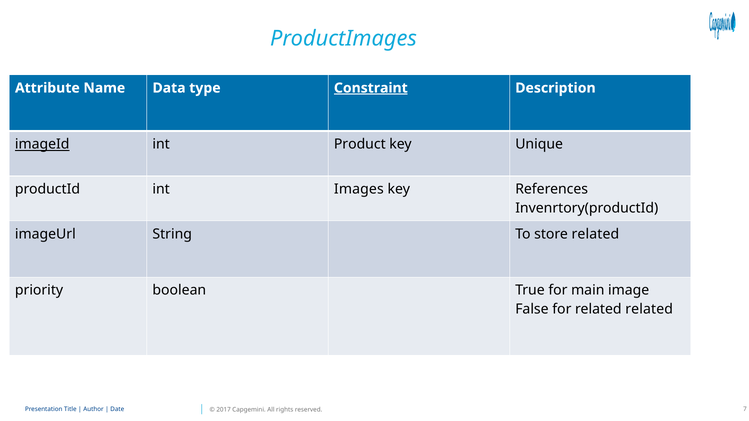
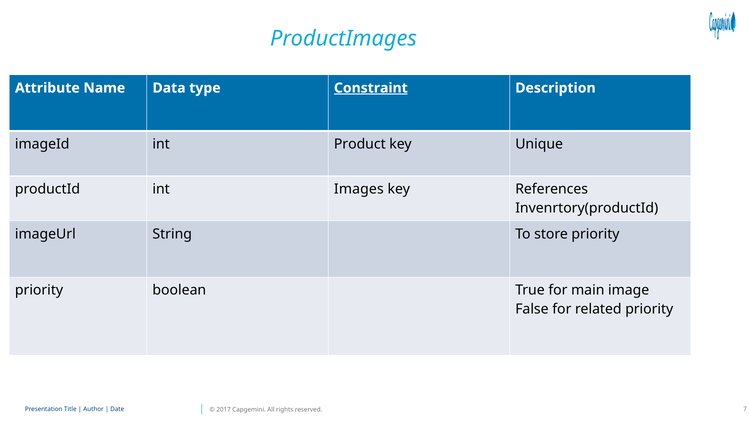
imageId underline: present -> none
store related: related -> priority
related related: related -> priority
